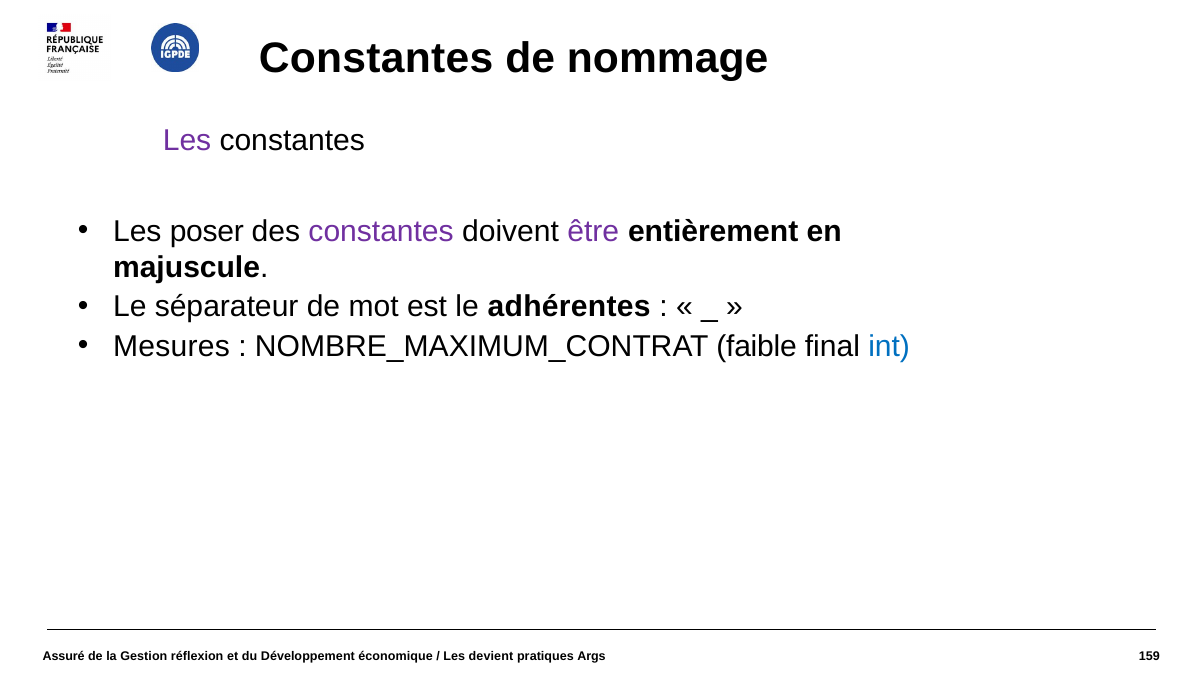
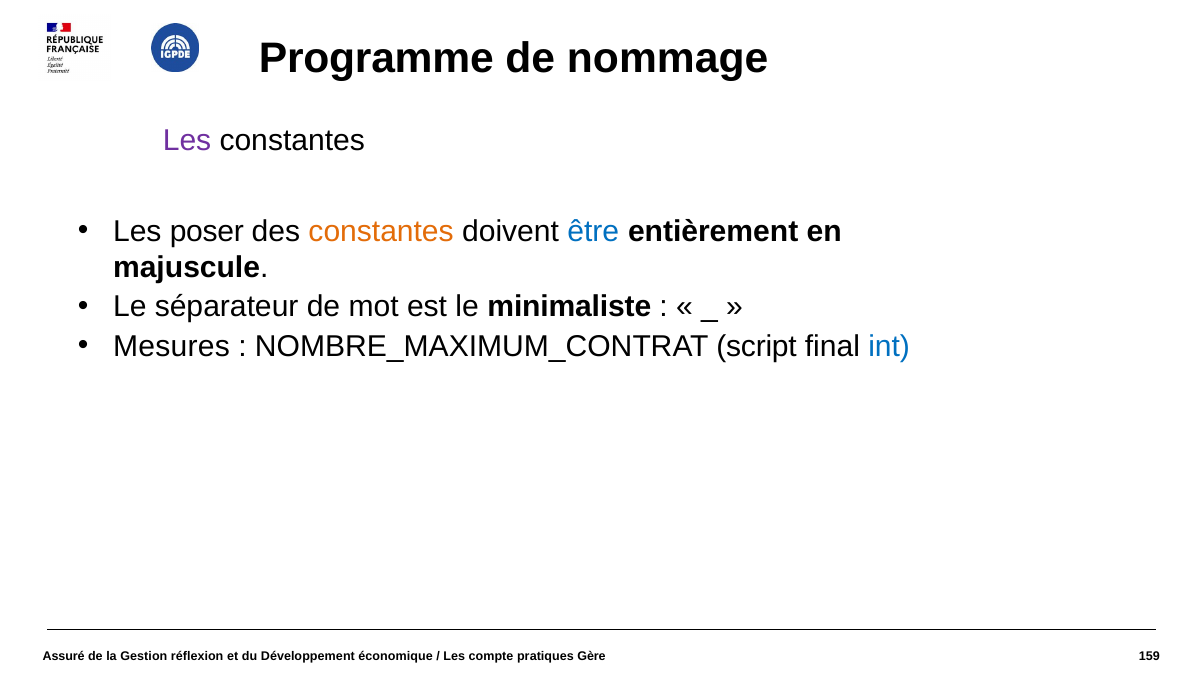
Constantes at (376, 59): Constantes -> Programme
constantes at (381, 231) colour: purple -> orange
être colour: purple -> blue
adhérentes: adhérentes -> minimaliste
faible: faible -> script
devient: devient -> compte
Args: Args -> Gère
